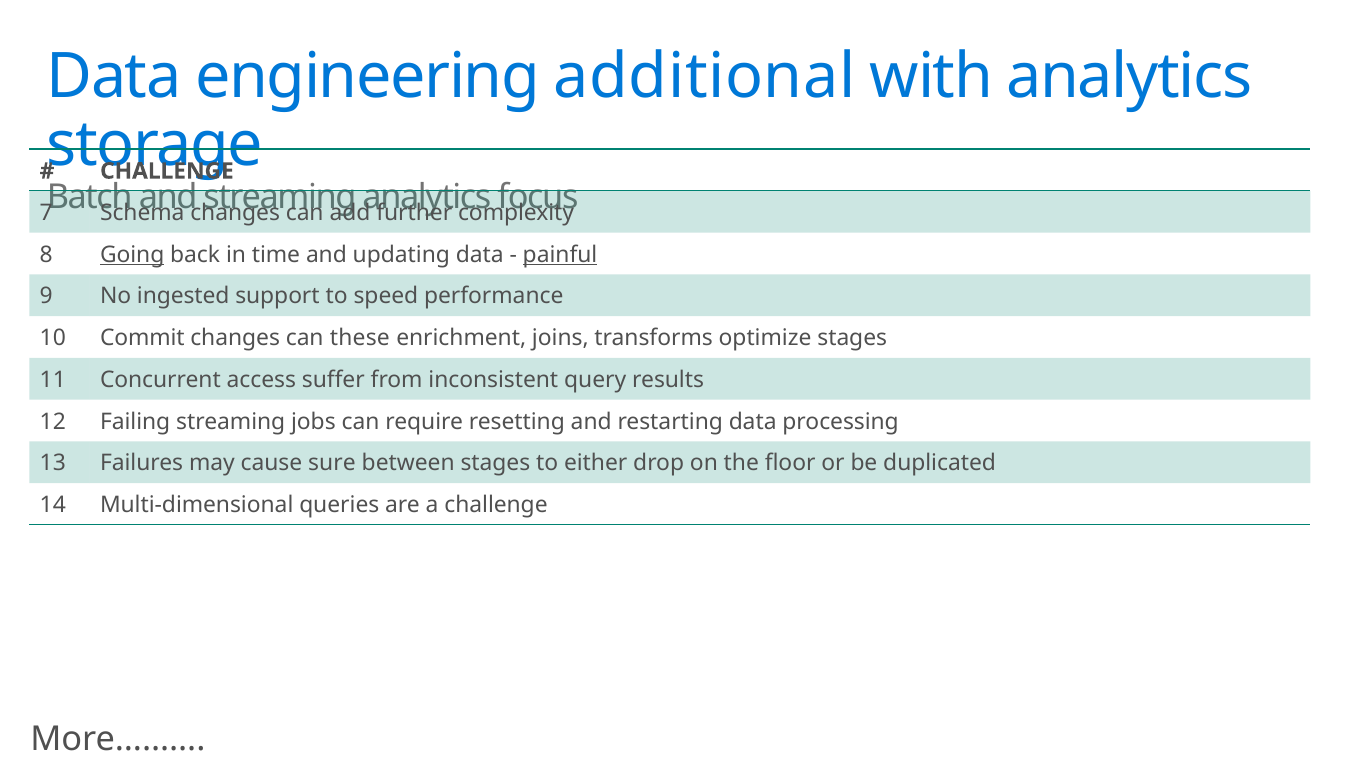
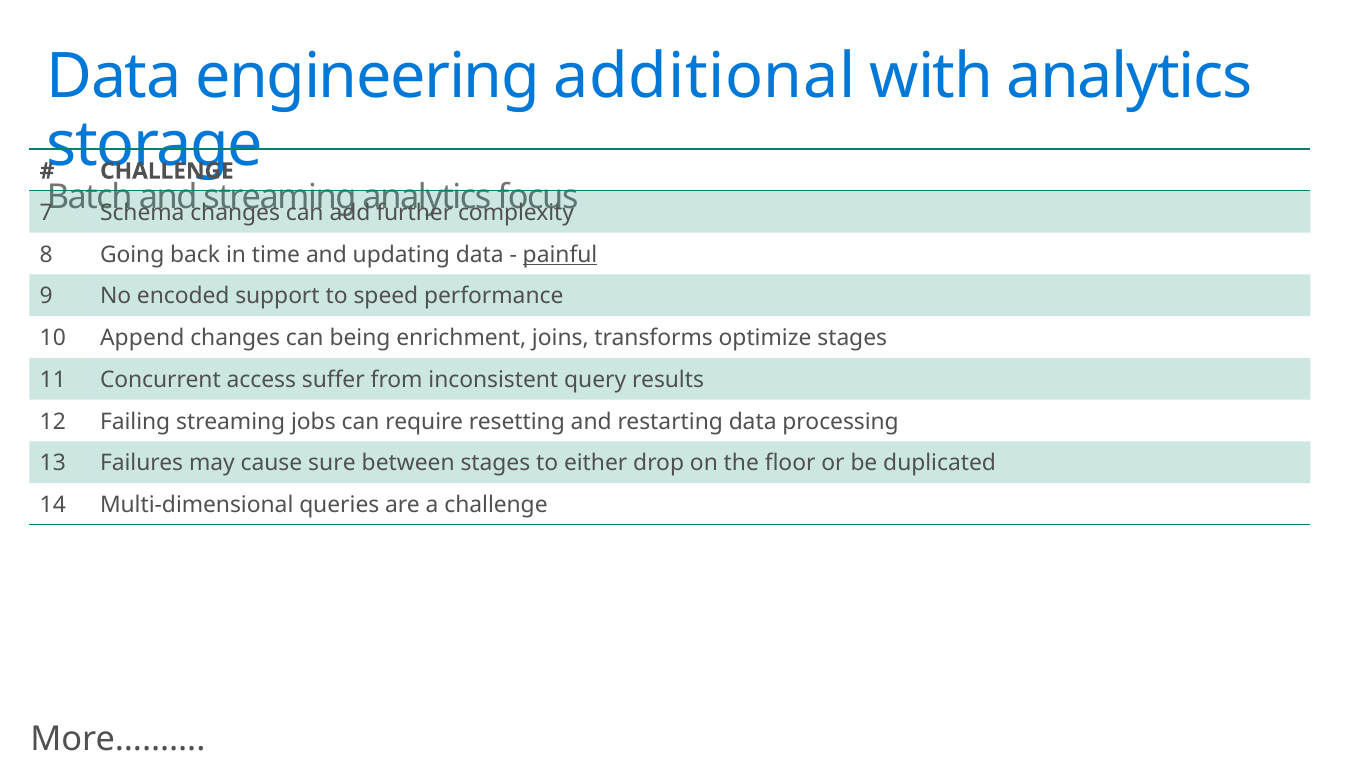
Going underline: present -> none
ingested: ingested -> encoded
Commit: Commit -> Append
these: these -> being
